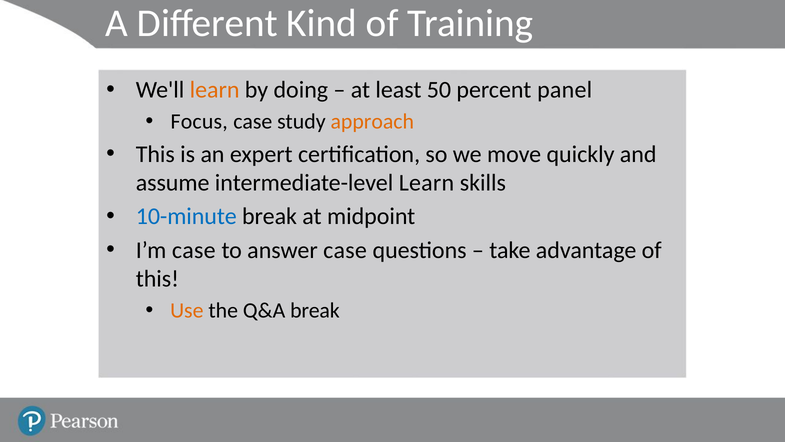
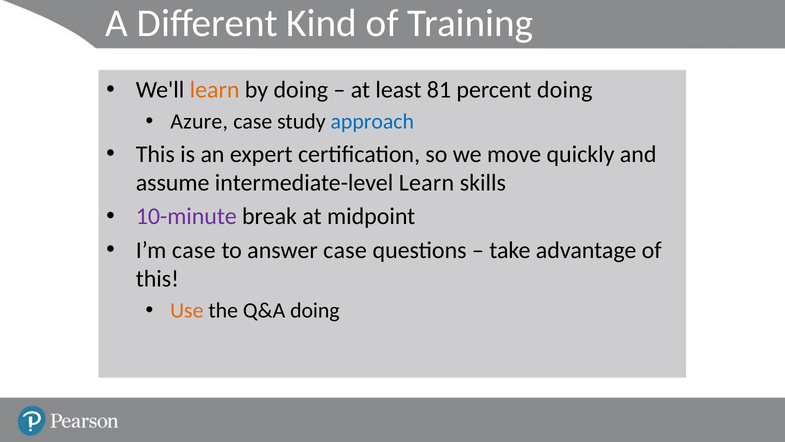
50: 50 -> 81
percent panel: panel -> doing
Focus: Focus -> Azure
approach colour: orange -> blue
10-minute colour: blue -> purple
Q&A break: break -> doing
